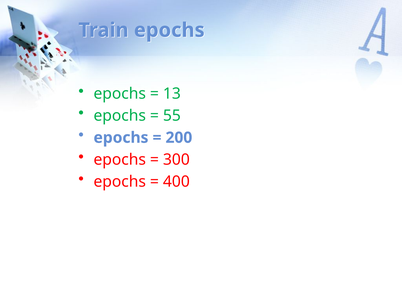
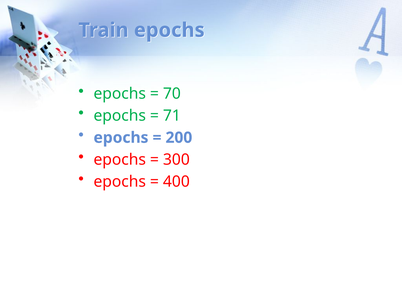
13: 13 -> 70
55: 55 -> 71
